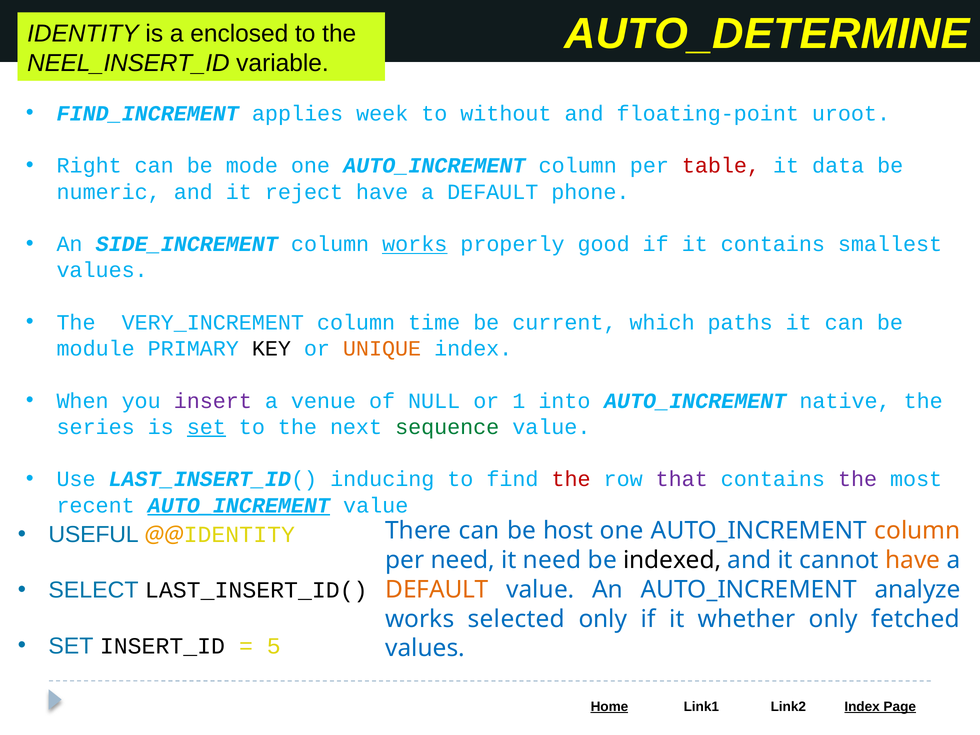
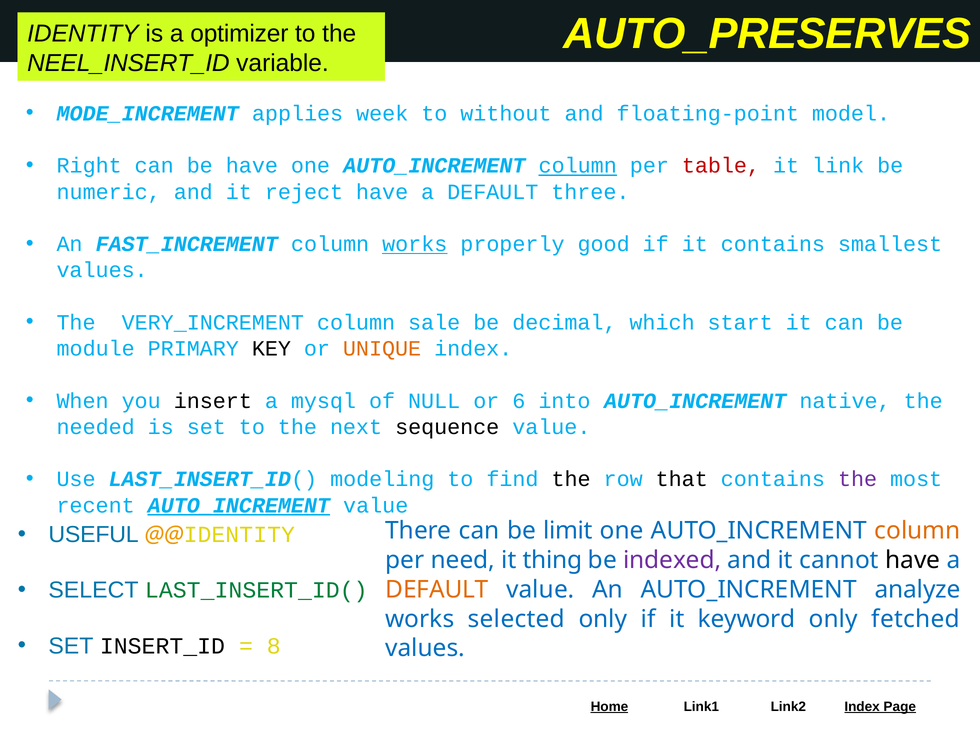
AUTO_DETERMINE: AUTO_DETERMINE -> AUTO_PRESERVES
enclosed: enclosed -> optimizer
FIND_INCREMENT: FIND_INCREMENT -> MODE_INCREMENT
uroot: uroot -> model
be mode: mode -> have
column at (578, 166) underline: none -> present
data: data -> link
phone: phone -> three
SIDE_INCREMENT: SIDE_INCREMENT -> FAST_INCREMENT
time: time -> sale
current: current -> decimal
paths: paths -> start
insert colour: purple -> black
venue: venue -> mysql
1: 1 -> 6
series: series -> needed
set at (206, 427) underline: present -> none
sequence colour: green -> black
inducing: inducing -> modeling
the at (571, 479) colour: red -> black
that colour: purple -> black
host: host -> limit
it need: need -> thing
indexed colour: black -> purple
have at (913, 560) colour: orange -> black
LAST_INSERT_ID( at (256, 590) colour: black -> green
whether: whether -> keyword
5: 5 -> 8
